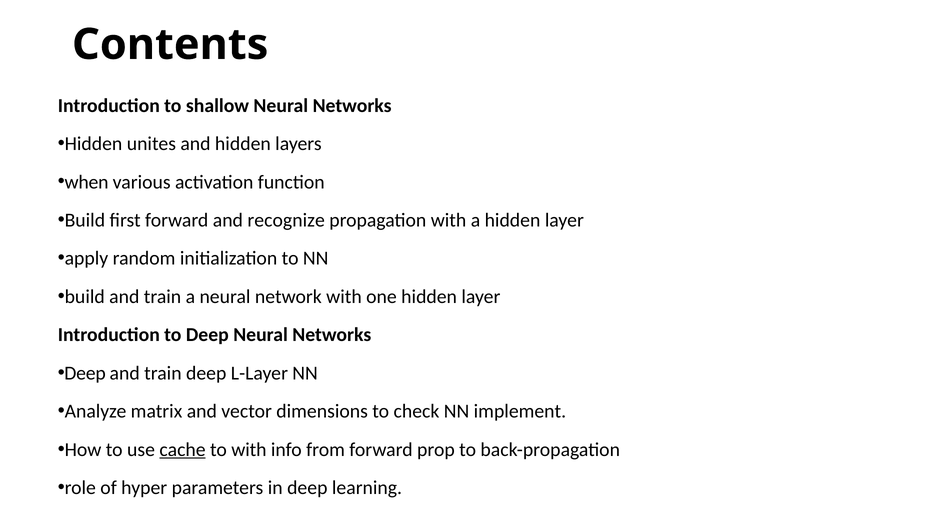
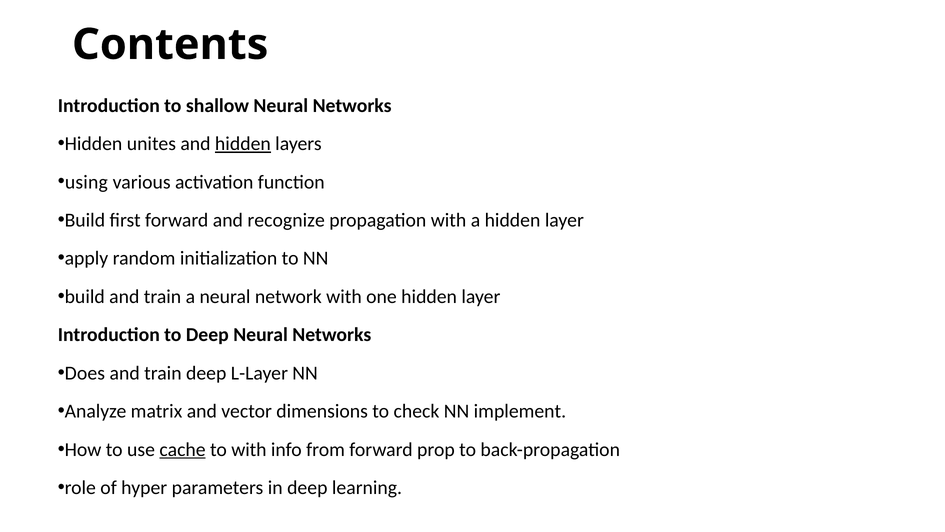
hidden at (243, 144) underline: none -> present
when: when -> using
Deep at (85, 373): Deep -> Does
